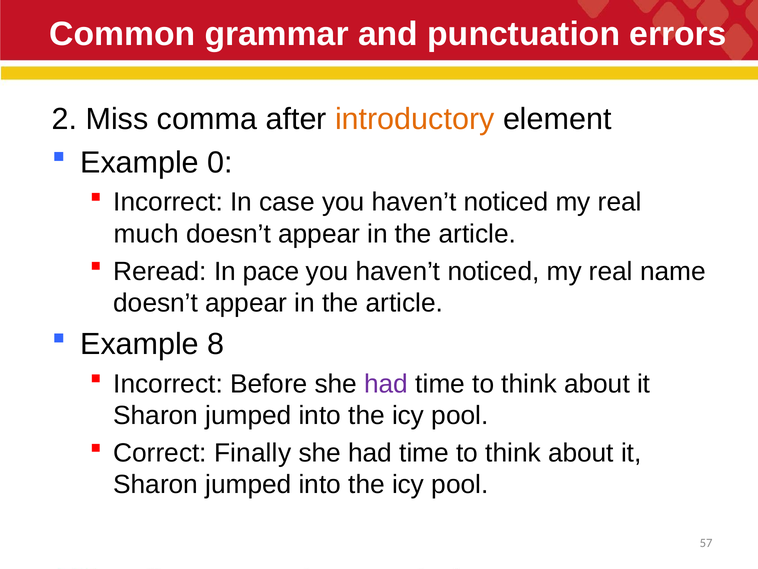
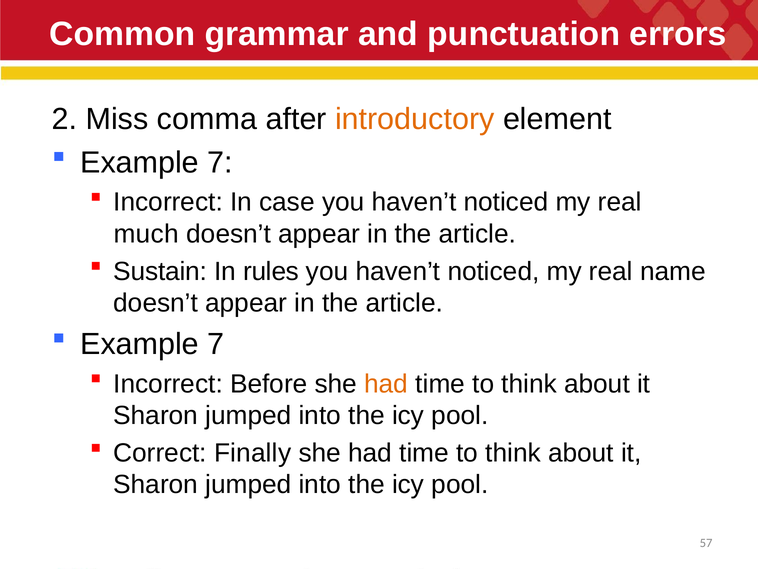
0 at (220, 162): 0 -> 7
Reread: Reread -> Sustain
pace: pace -> rules
8 at (216, 344): 8 -> 7
had at (386, 384) colour: purple -> orange
